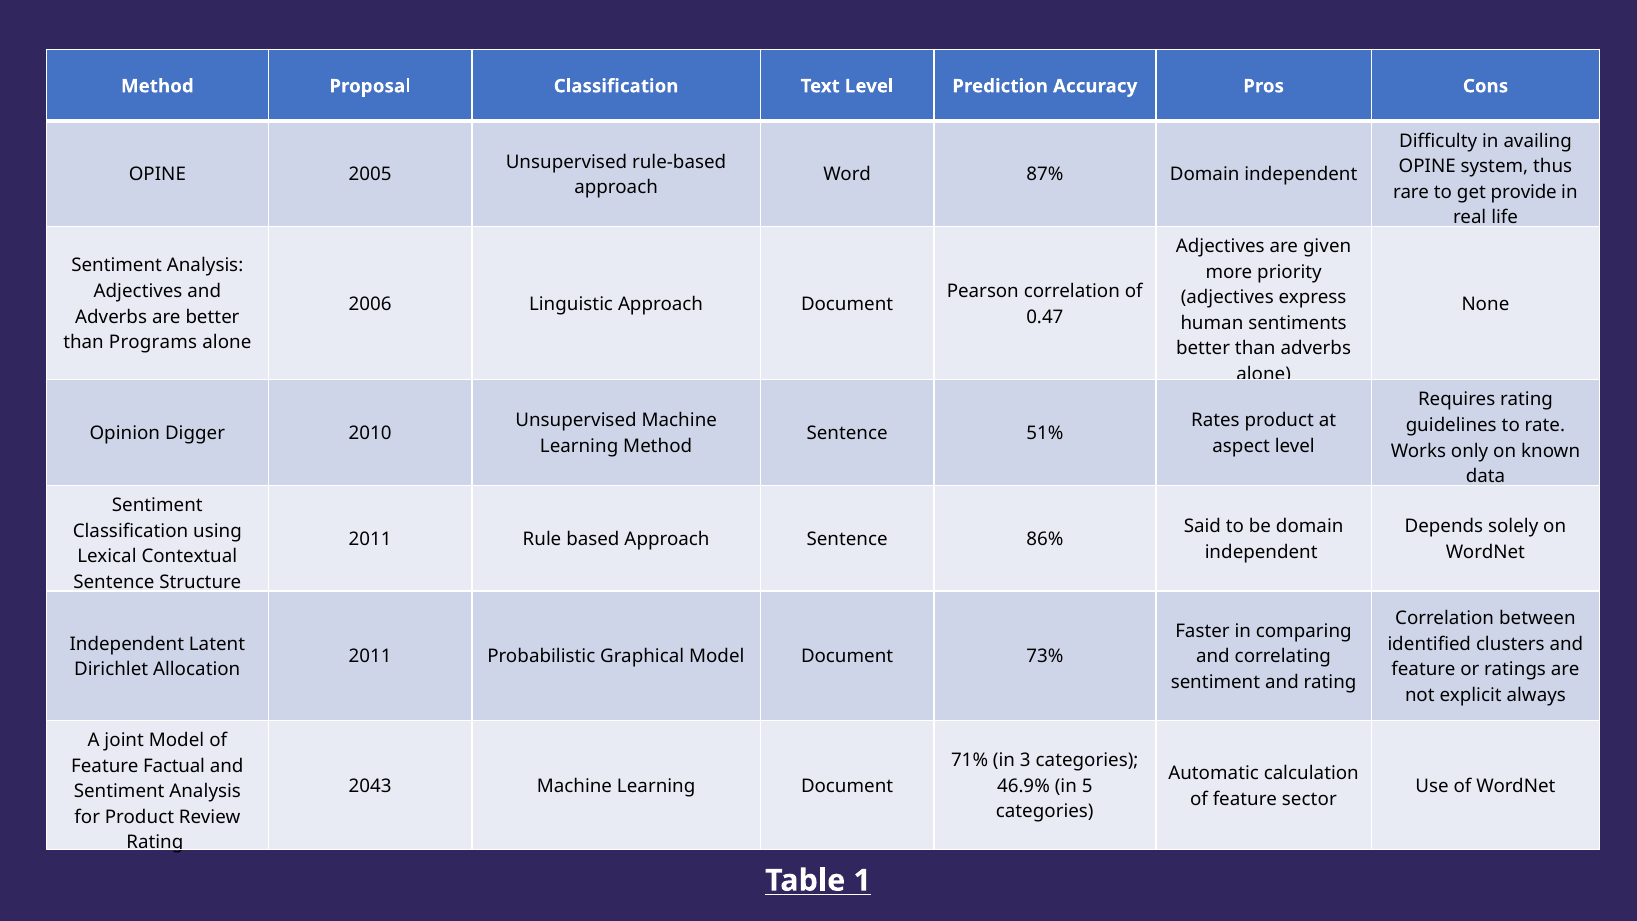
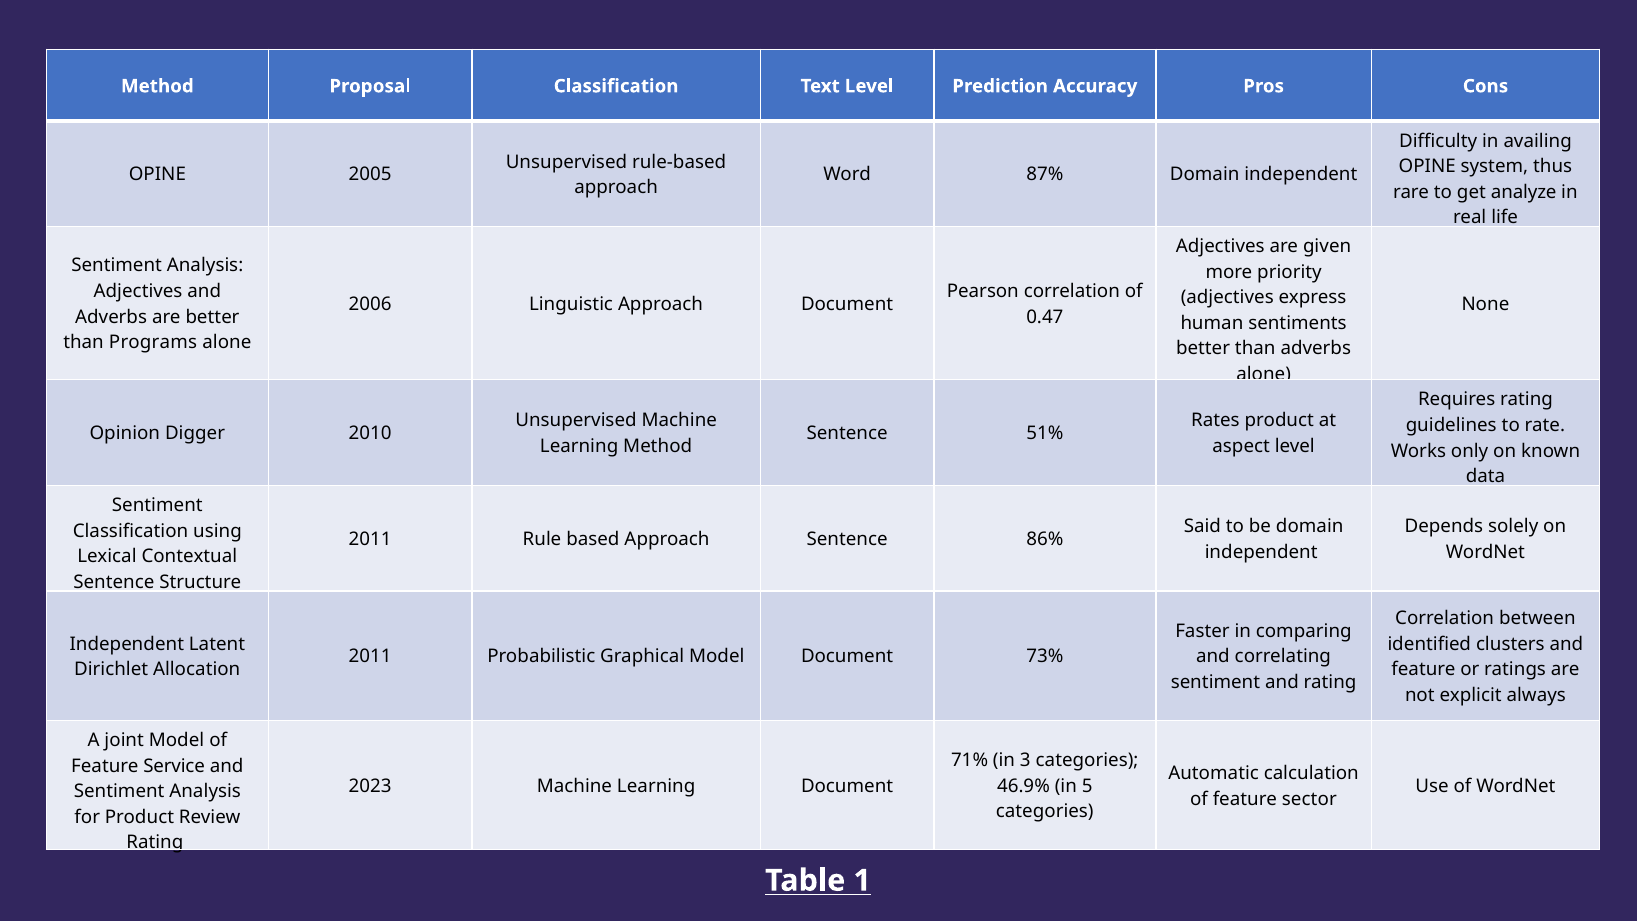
provide: provide -> analyze
Factual: Factual -> Service
2043: 2043 -> 2023
